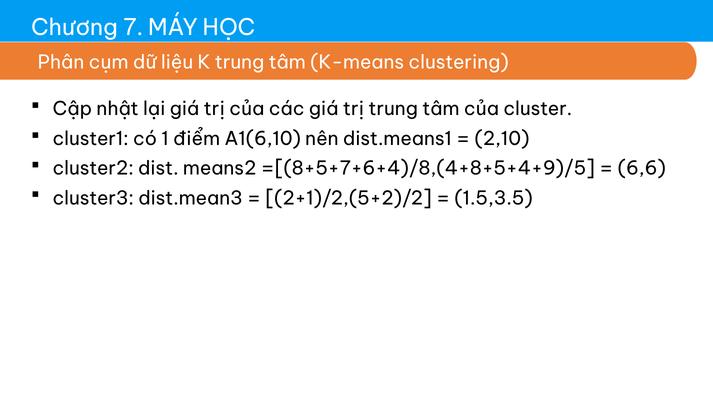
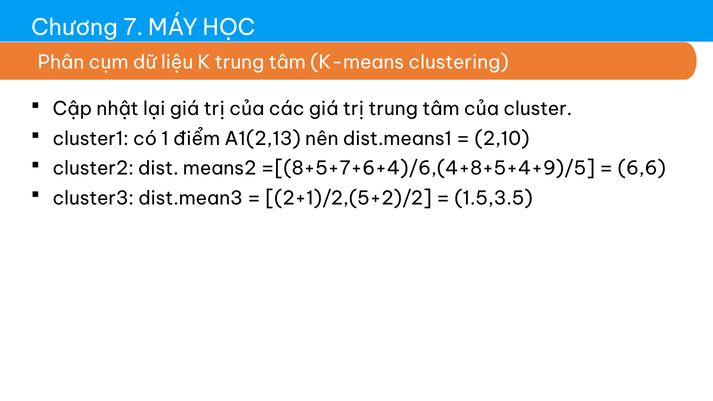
A1(6,10: A1(6,10 -> A1(2,13
=[(8+5+7+6+4)/8,(4+8+5+4+9)/5: =[(8+5+7+6+4)/8,(4+8+5+4+9)/5 -> =[(8+5+7+6+4)/6,(4+8+5+4+9)/5
